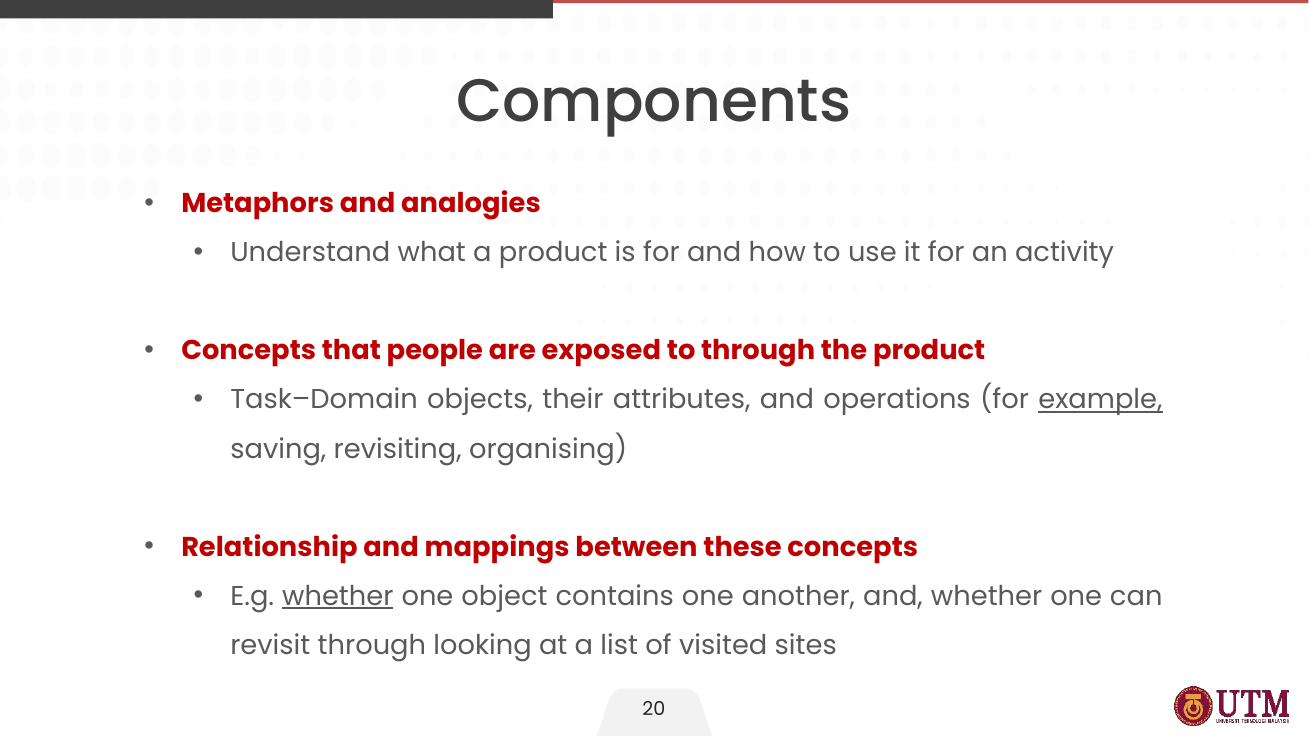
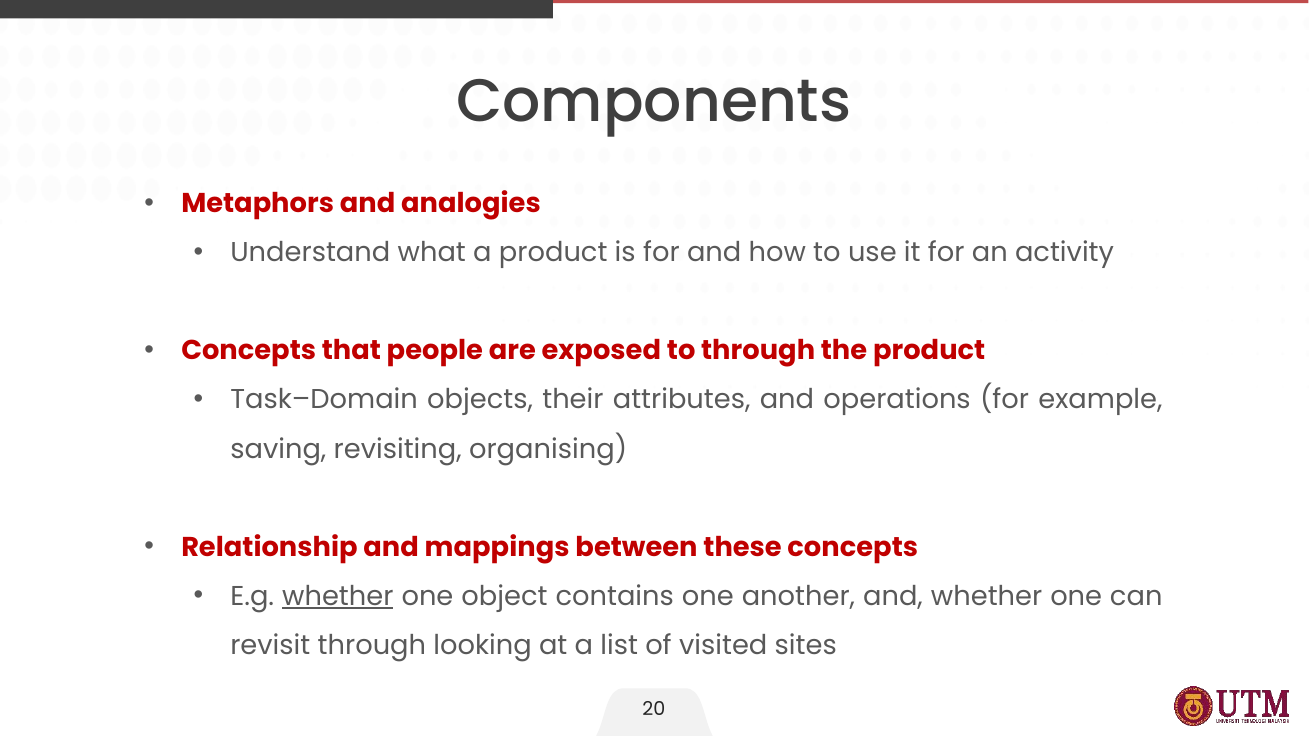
example underline: present -> none
